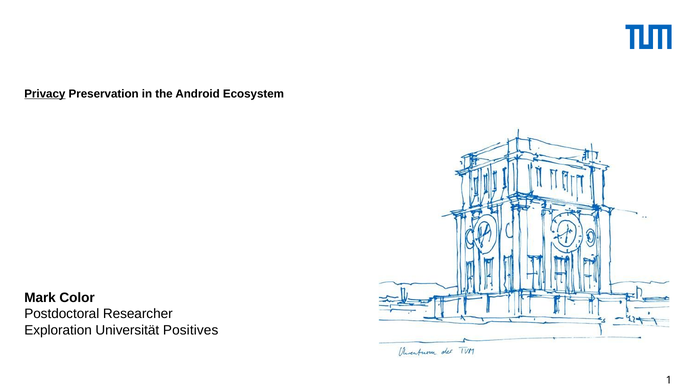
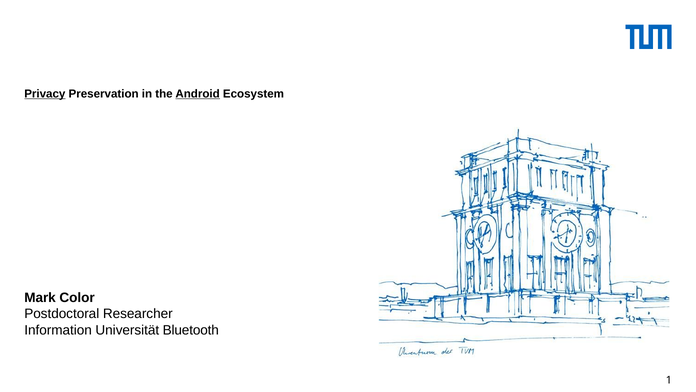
Android underline: none -> present
Exploration: Exploration -> Information
Positives: Positives -> Bluetooth
